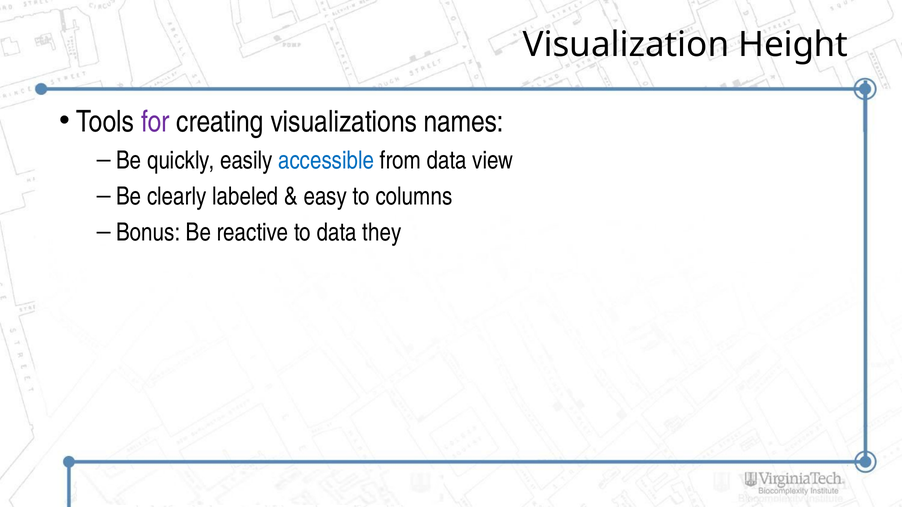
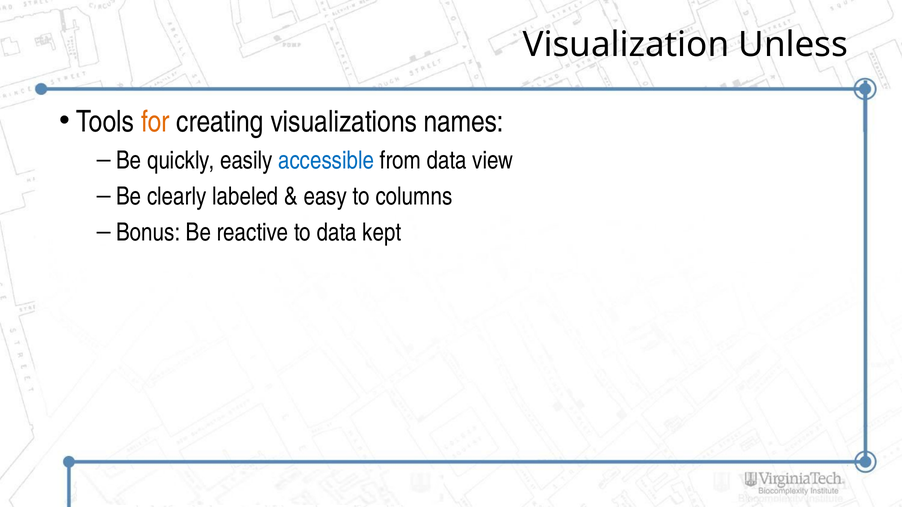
Height: Height -> Unless
for colour: purple -> orange
they: they -> kept
